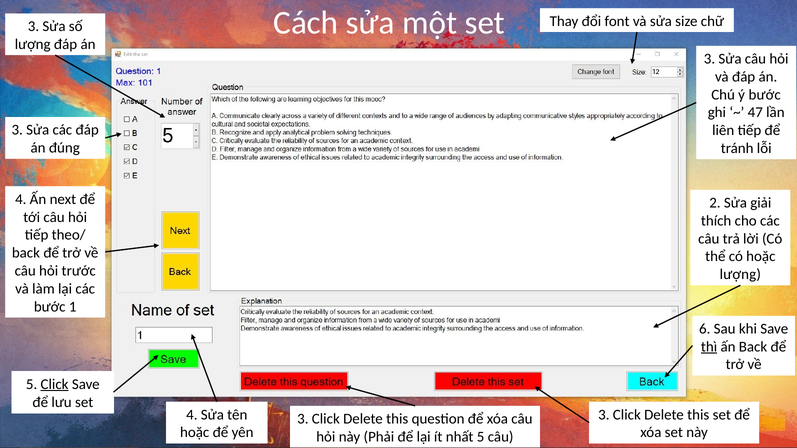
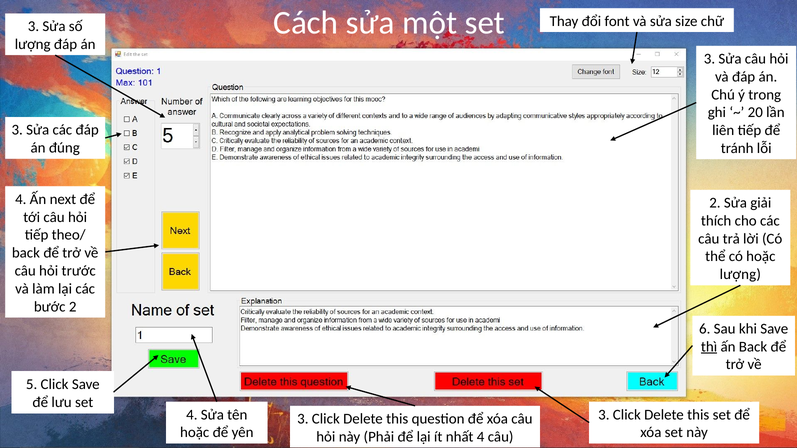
ý bước: bước -> trong
47: 47 -> 20
bước 1: 1 -> 2
Click at (55, 384) underline: present -> none
nhất 5: 5 -> 4
